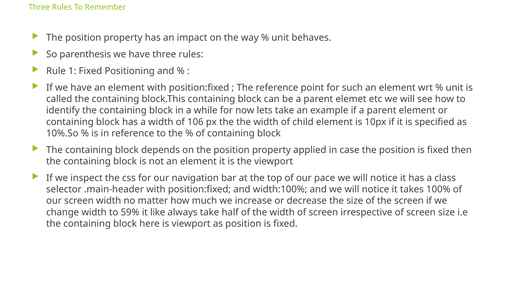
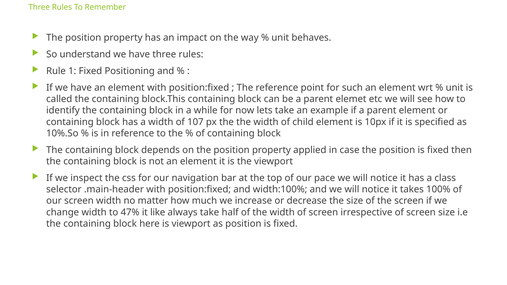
parenthesis: parenthesis -> understand
106: 106 -> 107
59%: 59% -> 47%
